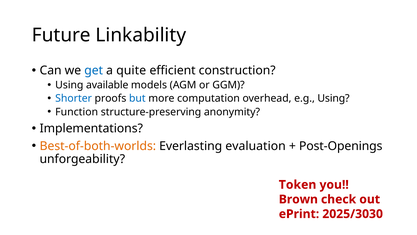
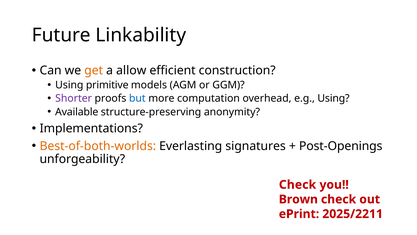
get colour: blue -> orange
quite: quite -> allow
available: available -> primitive
Shorter colour: blue -> purple
Function: Function -> Available
evaluation: evaluation -> signatures
Token at (298, 184): Token -> Check
2025/3030: 2025/3030 -> 2025/2211
